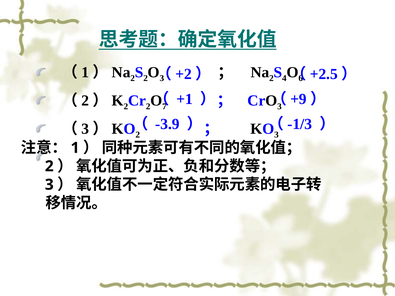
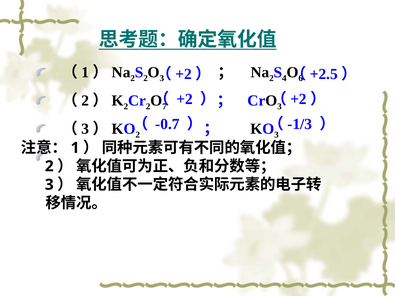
+1 at (185, 99): +1 -> +2
+9 at (298, 99): +9 -> +2
-3.9: -3.9 -> -0.7
